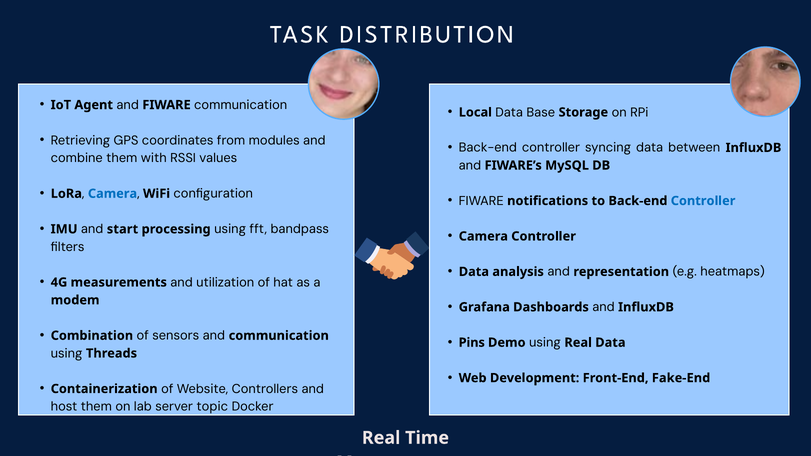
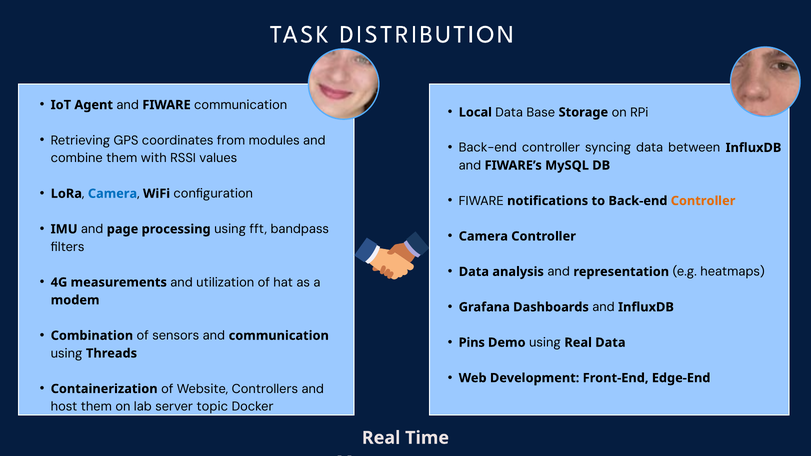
Controller at (703, 201) colour: blue -> orange
start: start -> page
Fake-End: Fake-End -> Edge-End
